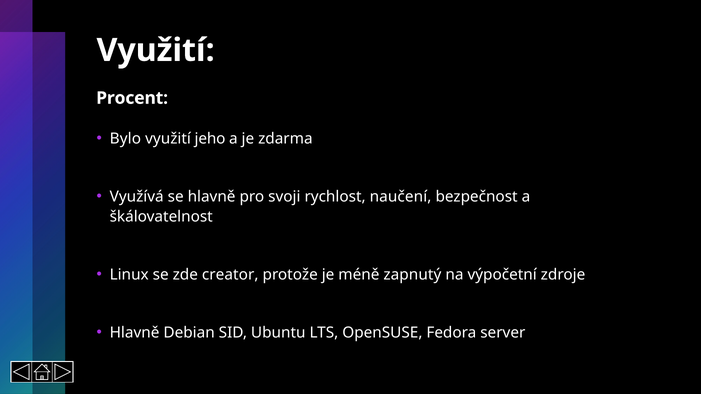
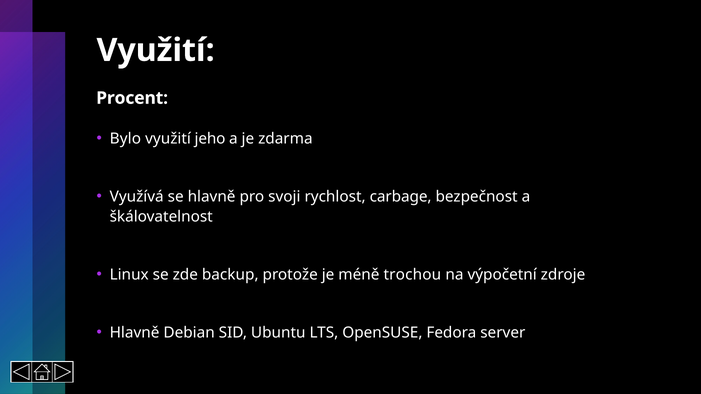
naučení: naučení -> carbage
creator: creator -> backup
zapnutý: zapnutý -> trochou
